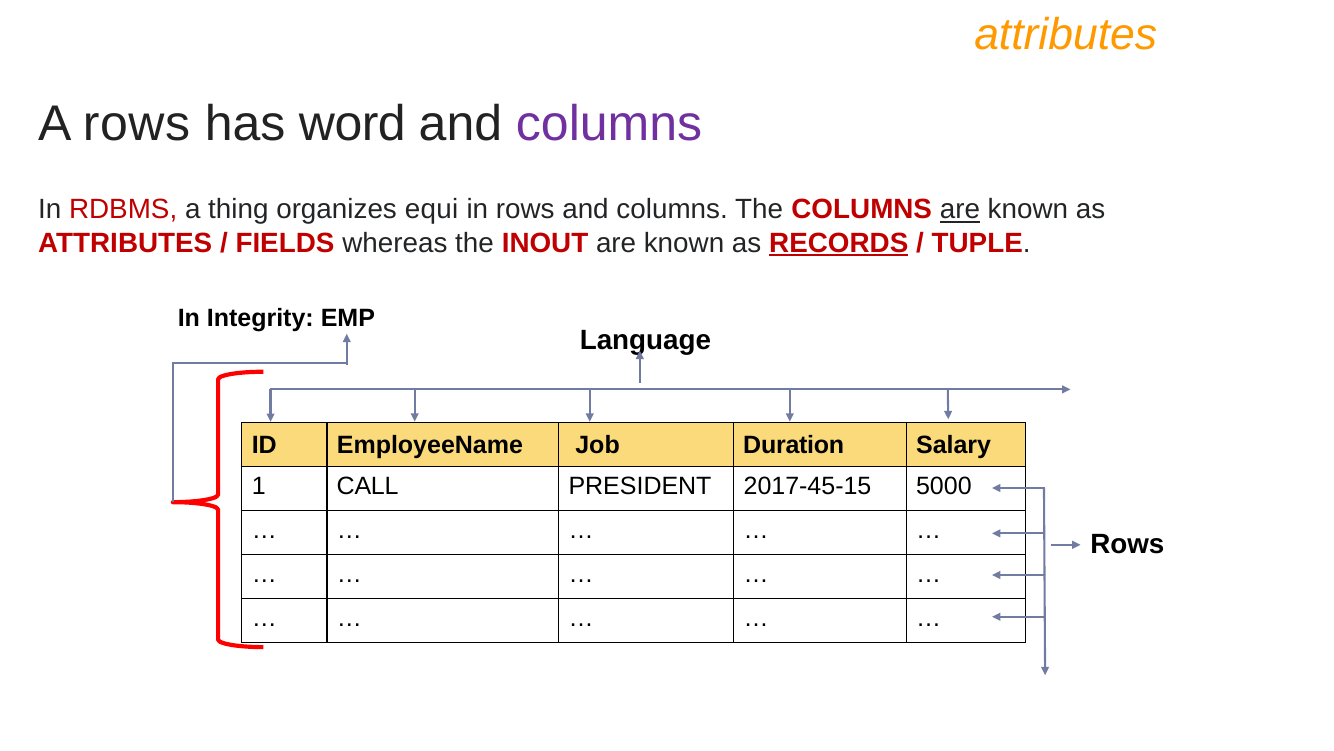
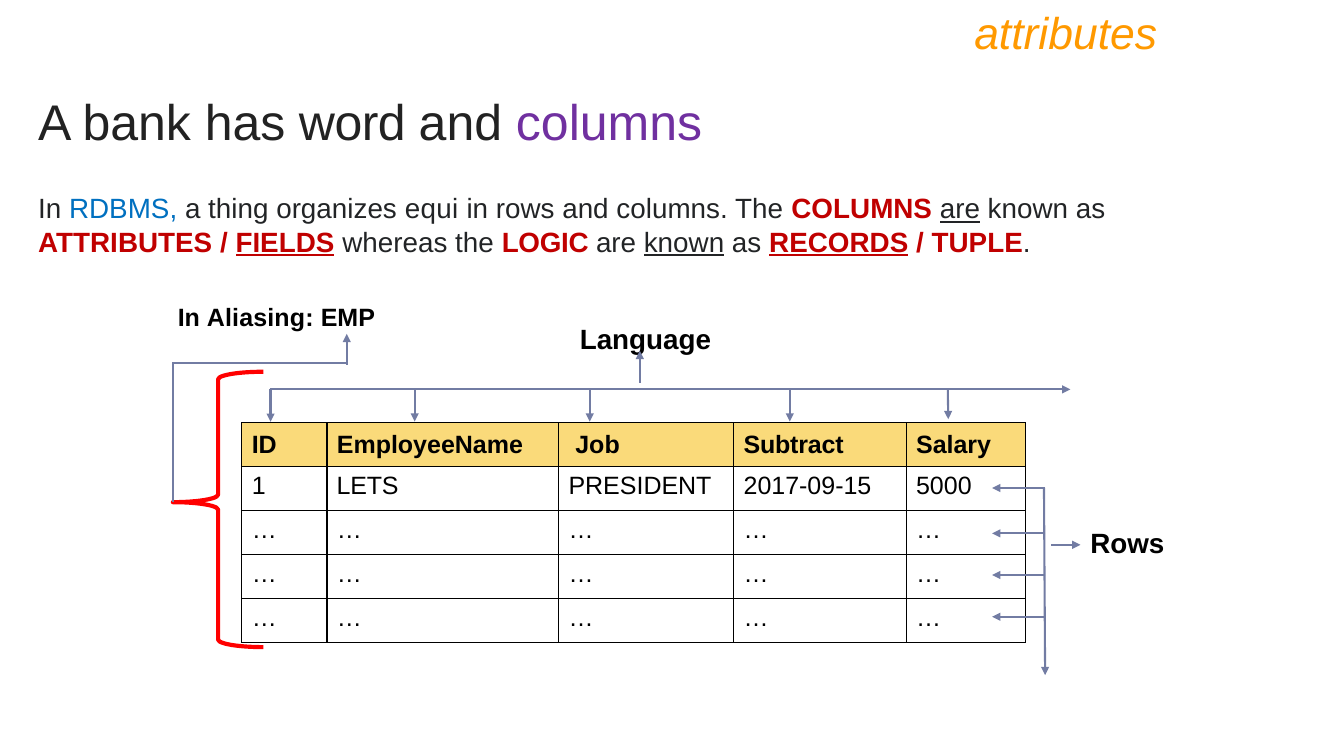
A rows: rows -> bank
RDBMS colour: red -> blue
FIELDS underline: none -> present
INOUT: INOUT -> LOGIC
known at (684, 243) underline: none -> present
Integrity: Integrity -> Aliasing
Duration: Duration -> Subtract
CALL: CALL -> LETS
2017-45-15: 2017-45-15 -> 2017-09-15
